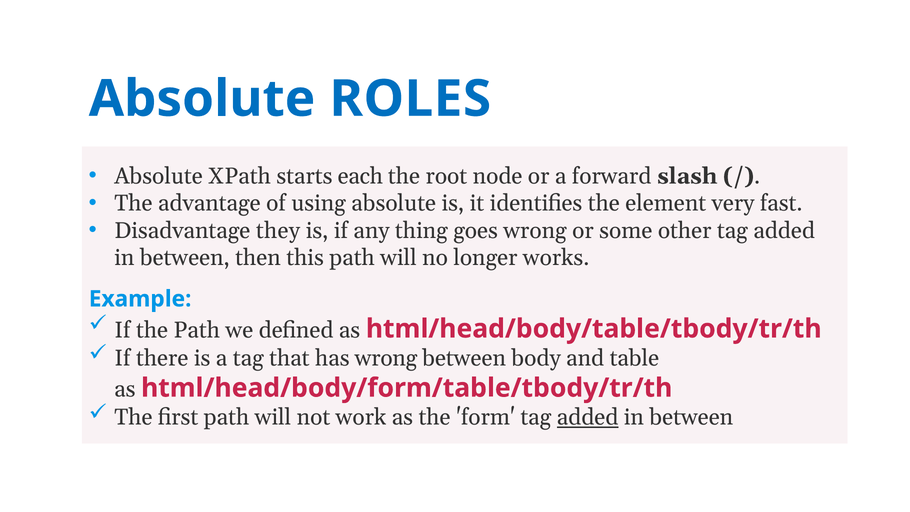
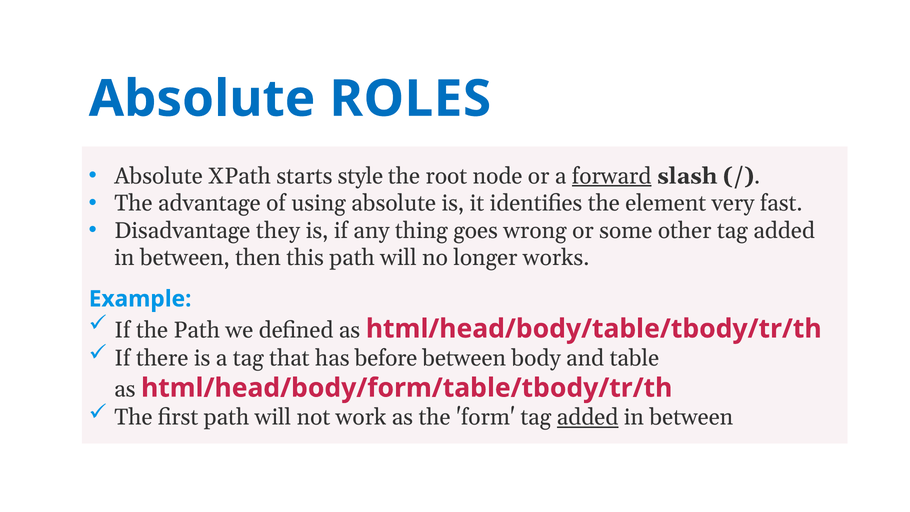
each: each -> style
forward underline: none -> present
has wrong: wrong -> before
